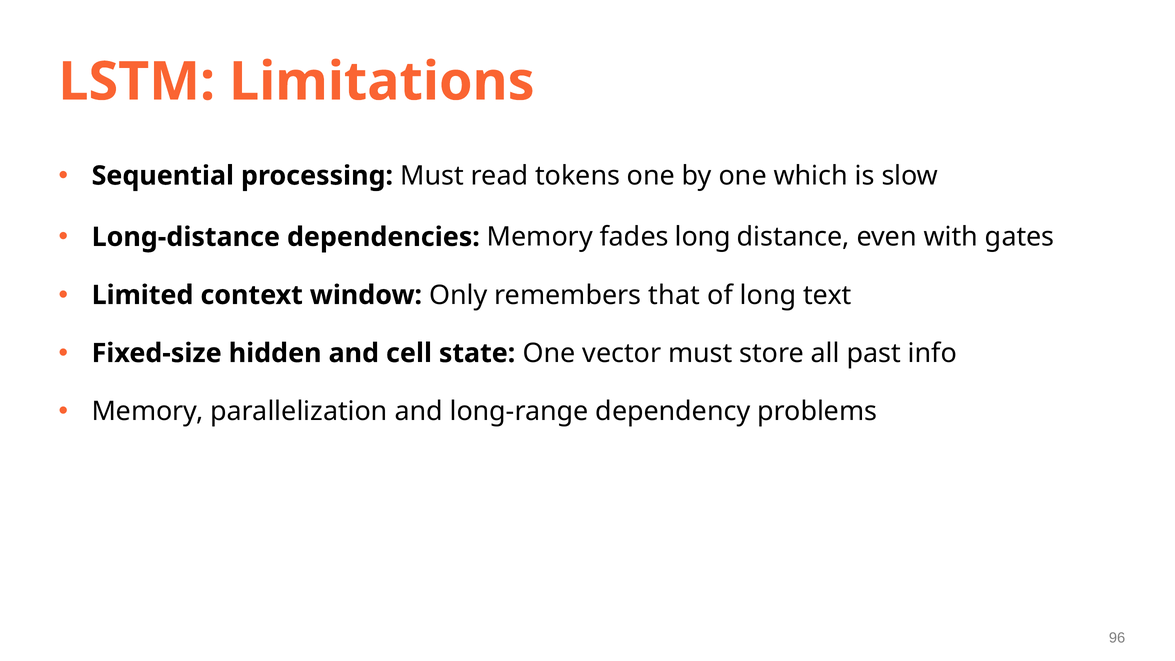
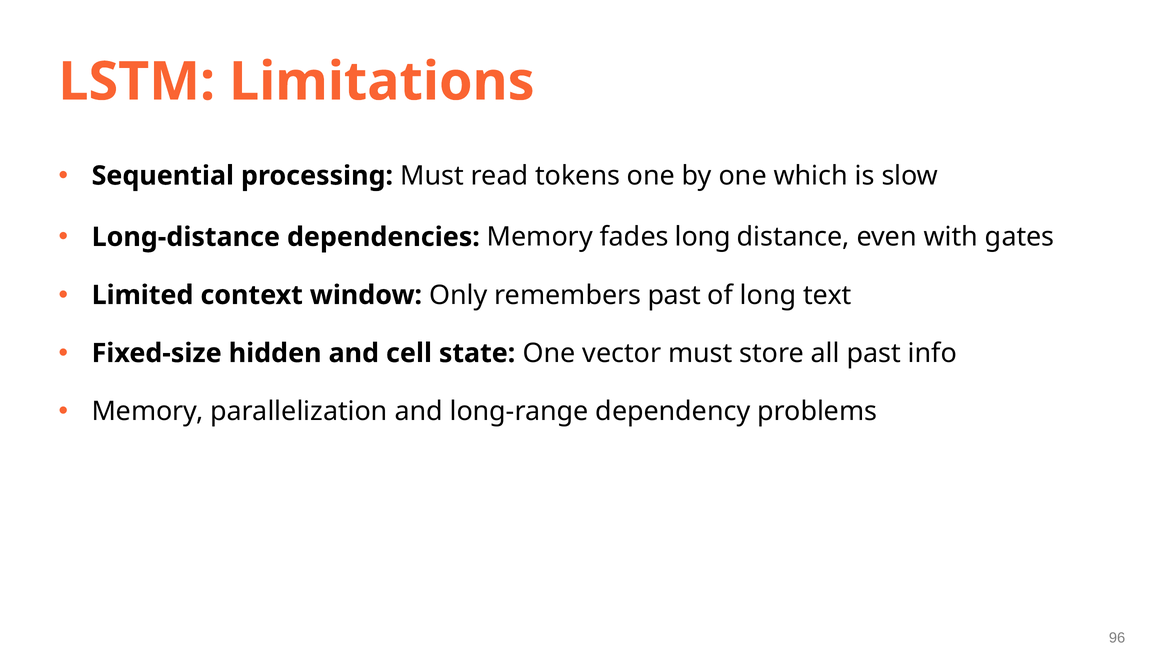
remembers that: that -> past
